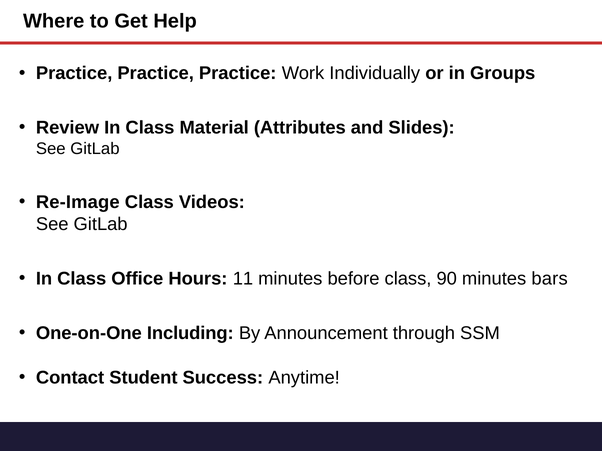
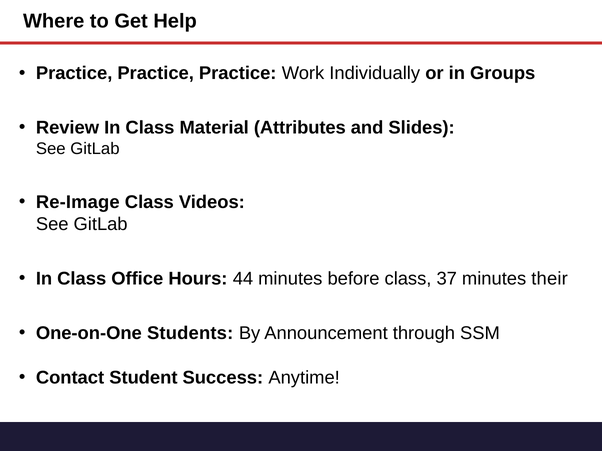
11: 11 -> 44
90: 90 -> 37
bars: bars -> their
Including: Including -> Students
